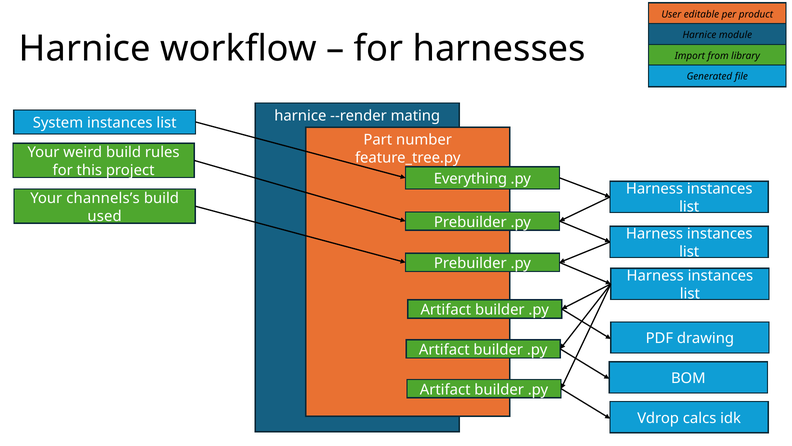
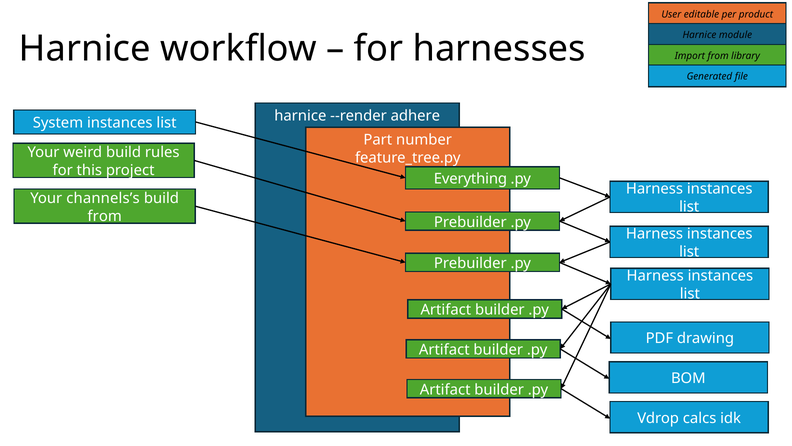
mating: mating -> adhere
used at (105, 216): used -> from
